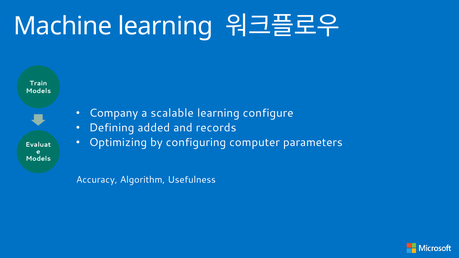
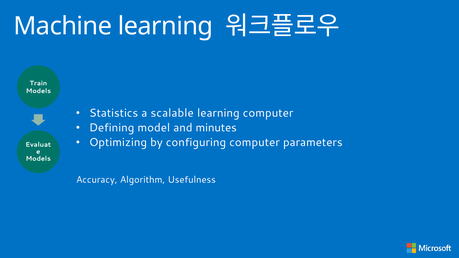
Company: Company -> Statistics
learning configure: configure -> computer
Defining added: added -> model
records: records -> minutes
